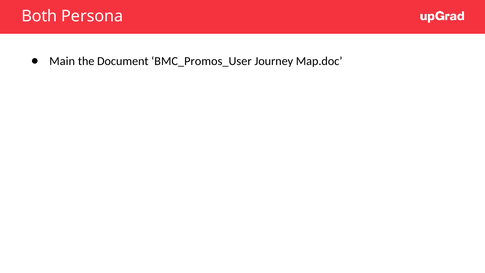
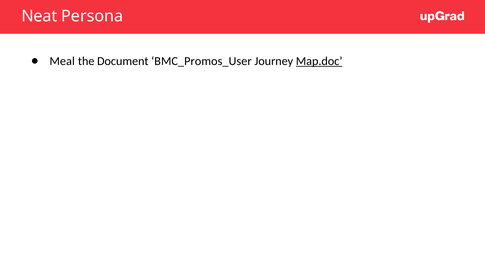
Both: Both -> Neat
Main: Main -> Meal
Map.doc underline: none -> present
